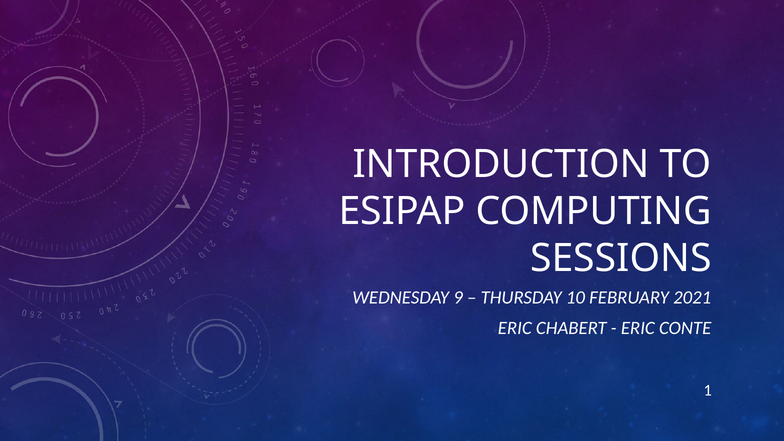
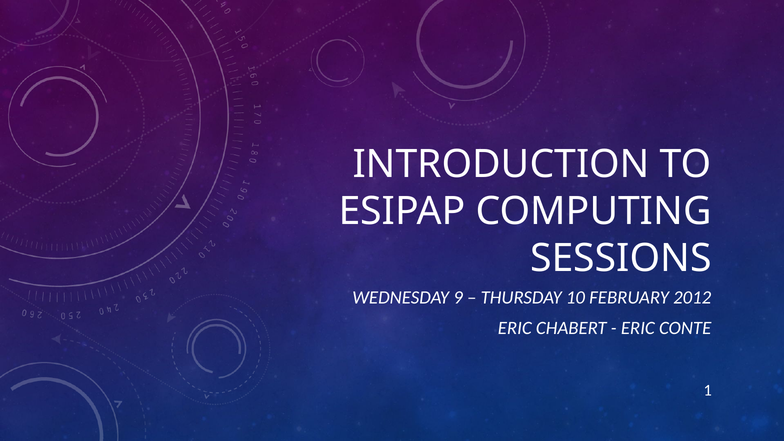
2021: 2021 -> 2012
